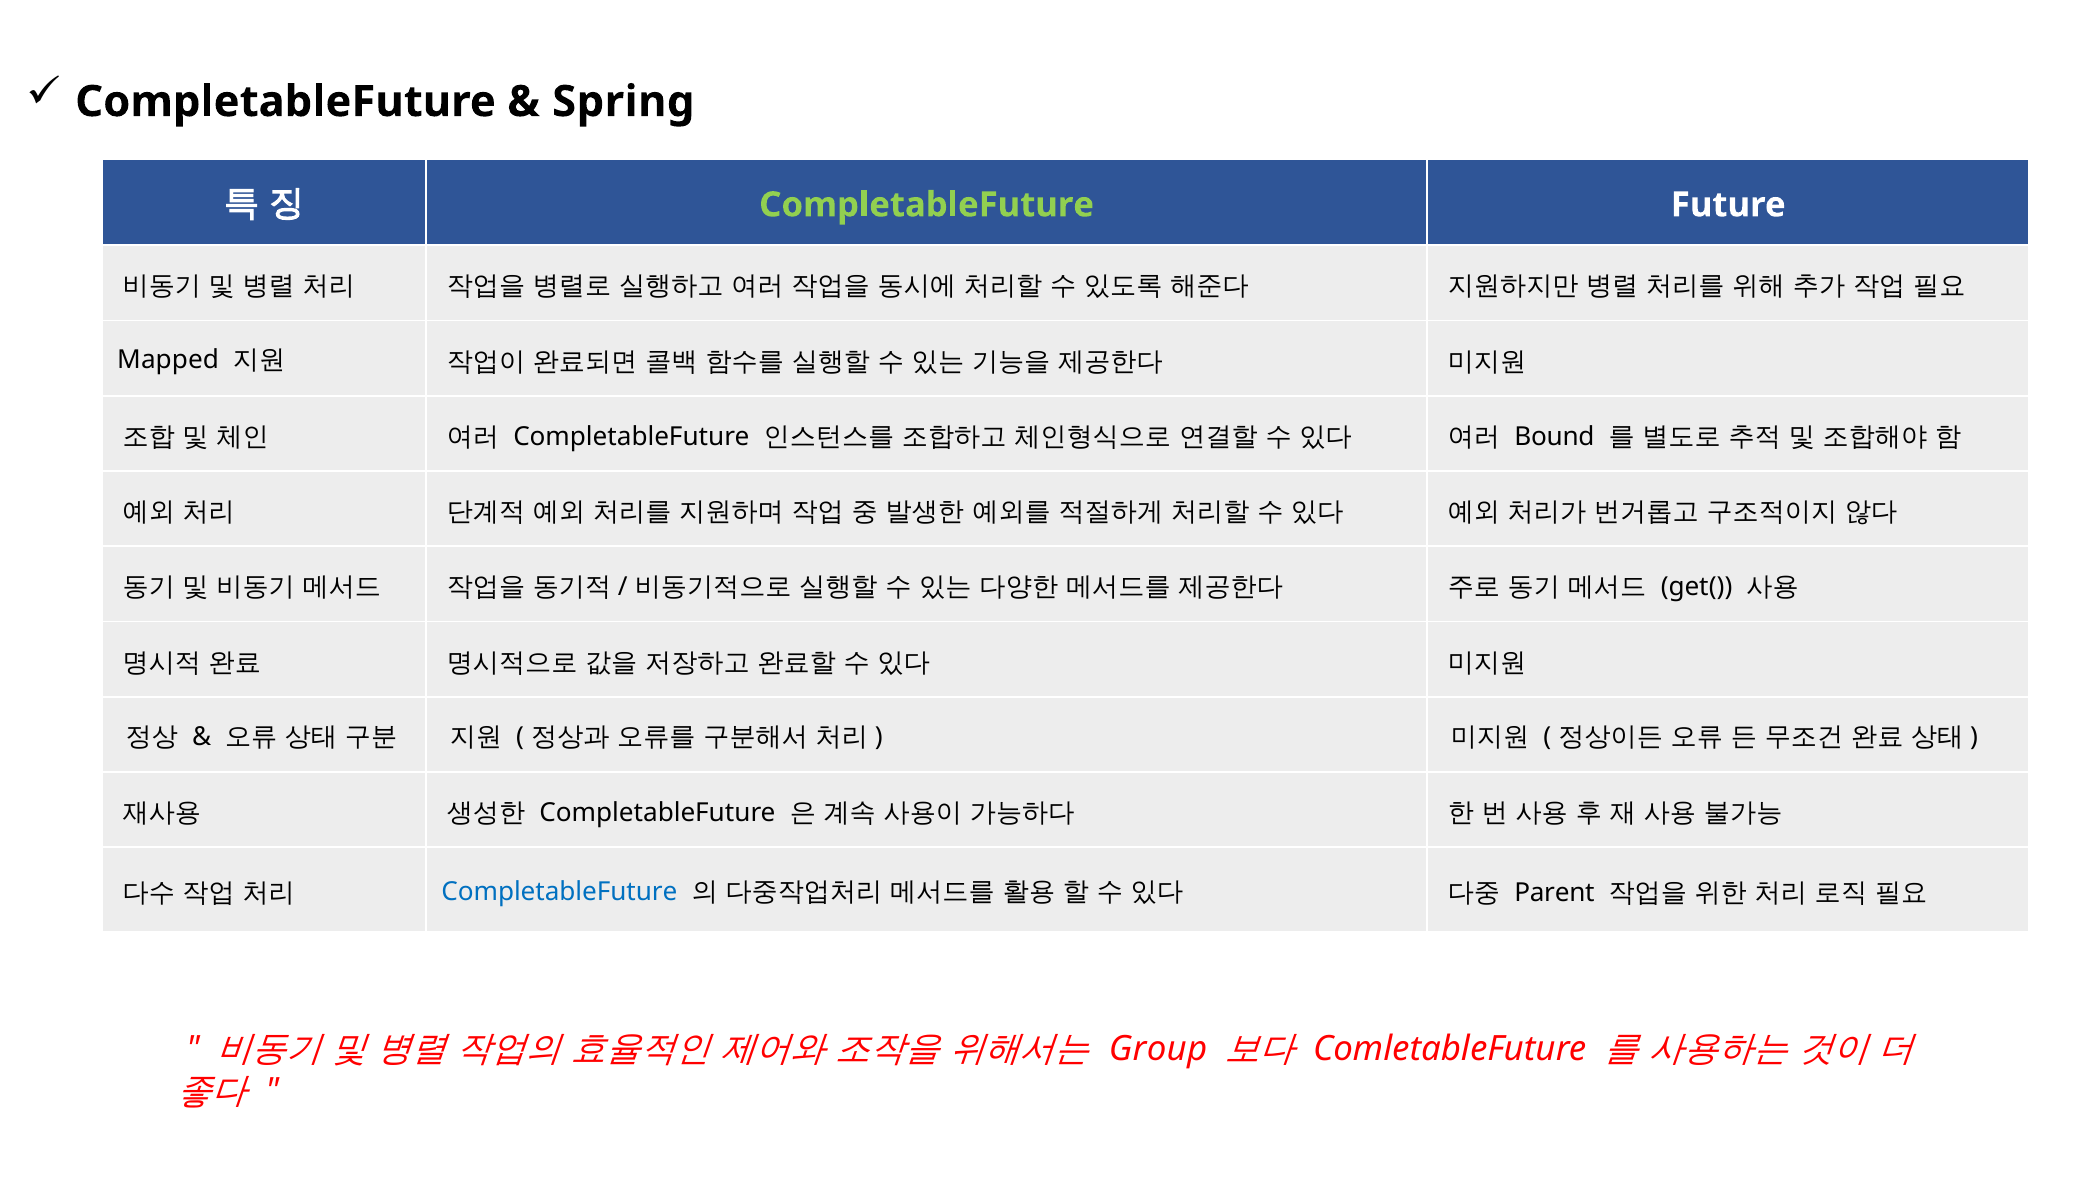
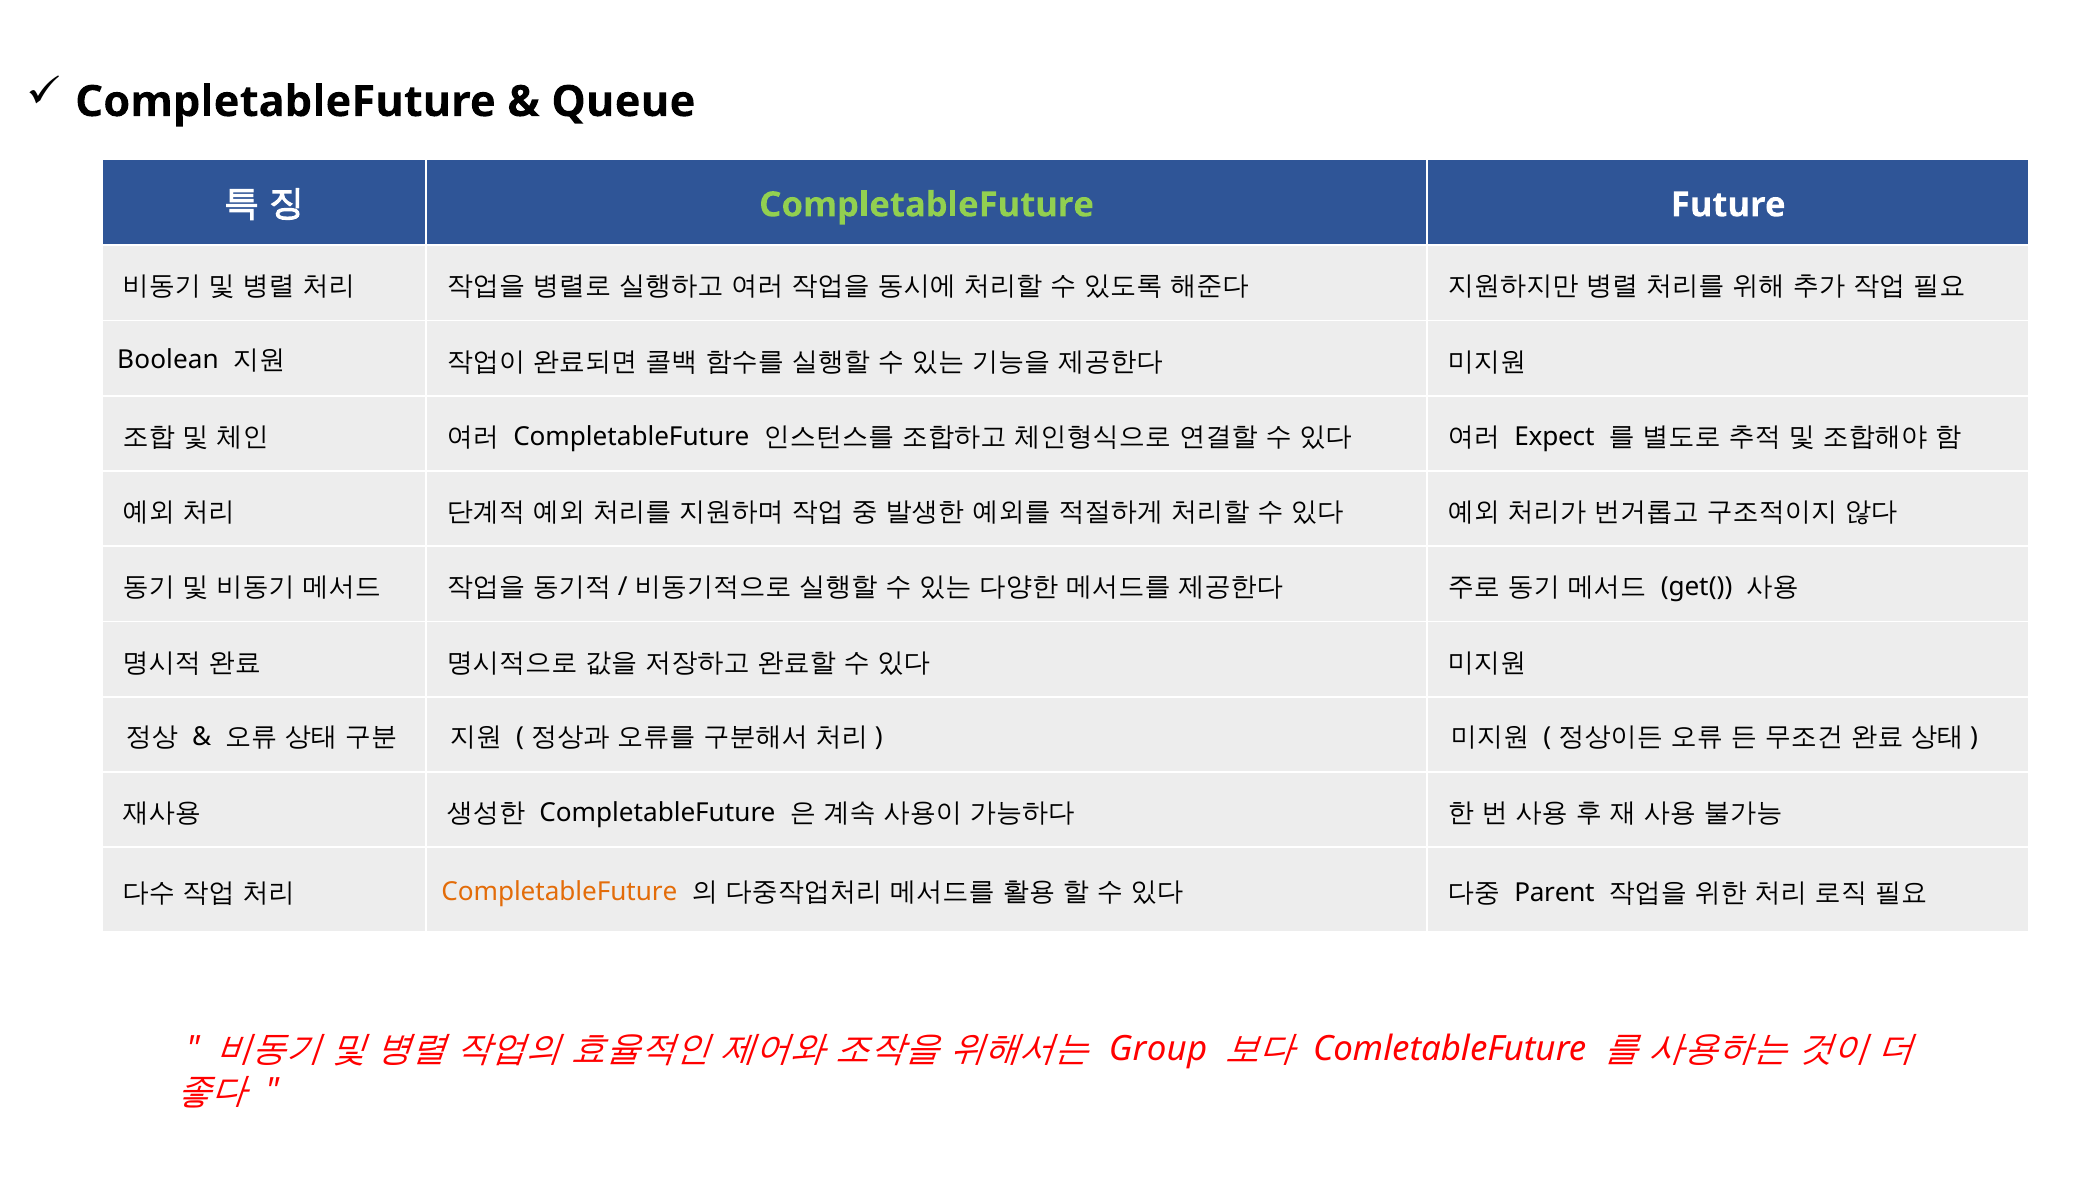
Spring: Spring -> Queue
Mapped: Mapped -> Boolean
Bound: Bound -> Expect
CompletableFuture at (559, 892) colour: blue -> orange
